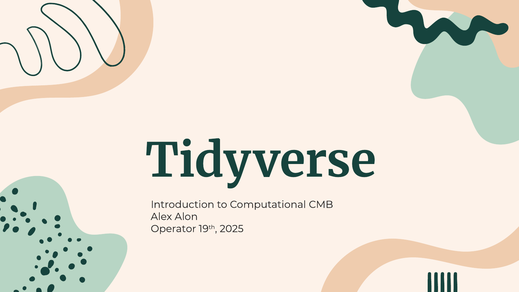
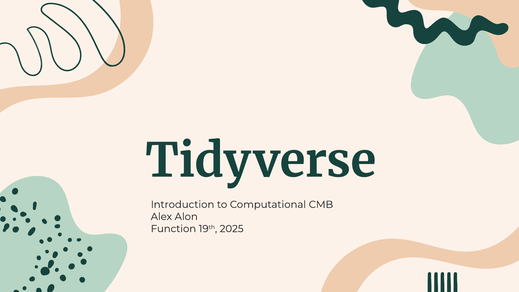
Operator: Operator -> Function
